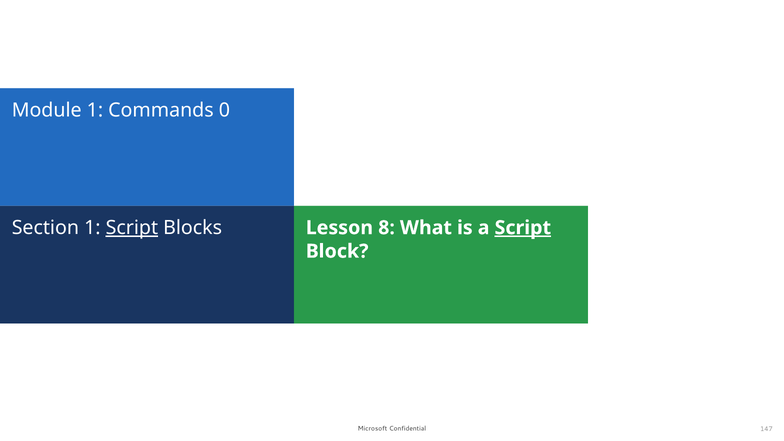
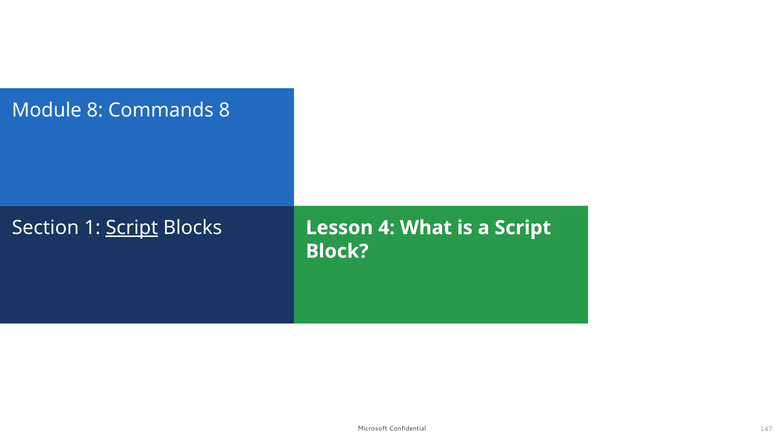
Module 1: 1 -> 8
Commands 0: 0 -> 8
8: 8 -> 4
Script at (523, 228) underline: present -> none
